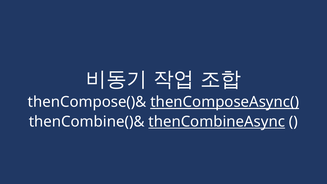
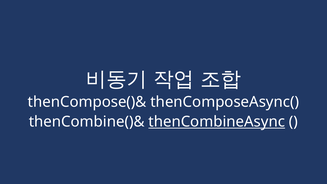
thenComposeAsync( underline: present -> none
